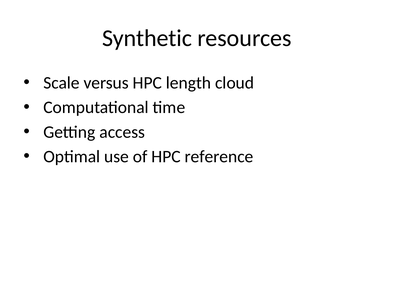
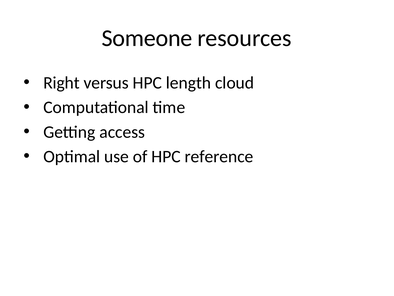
Synthetic: Synthetic -> Someone
Scale: Scale -> Right
